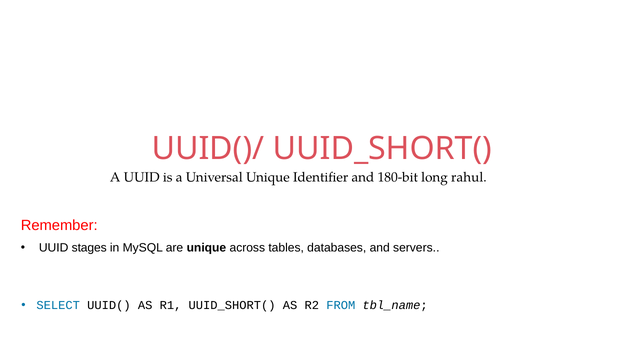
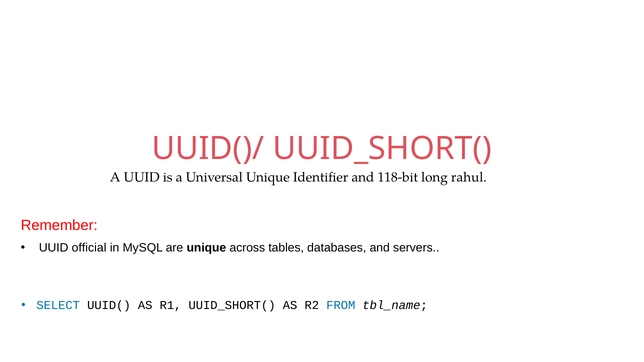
180-bit: 180-bit -> 118-bit
stages: stages -> official
